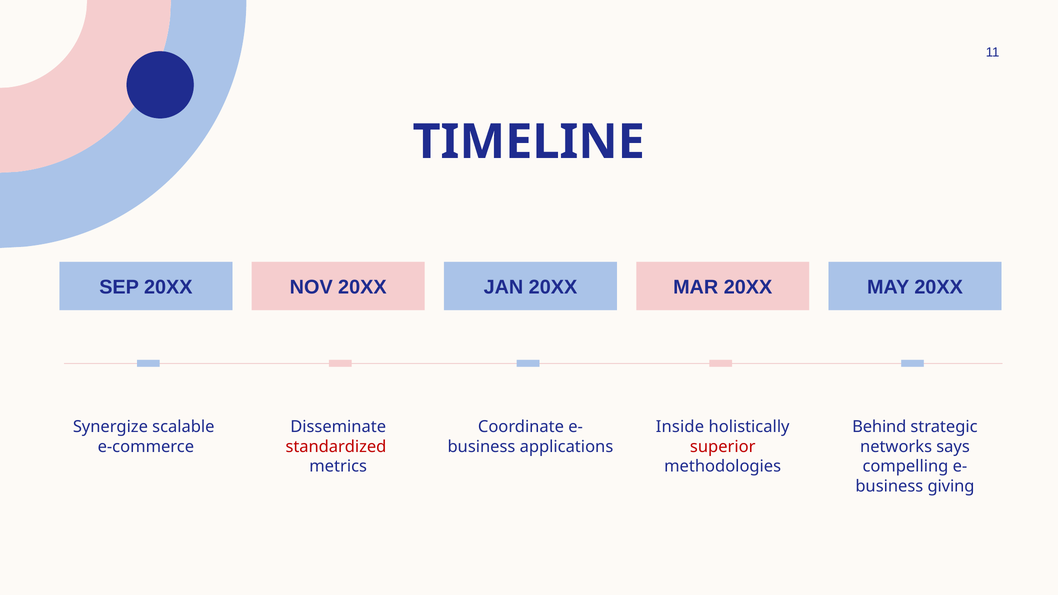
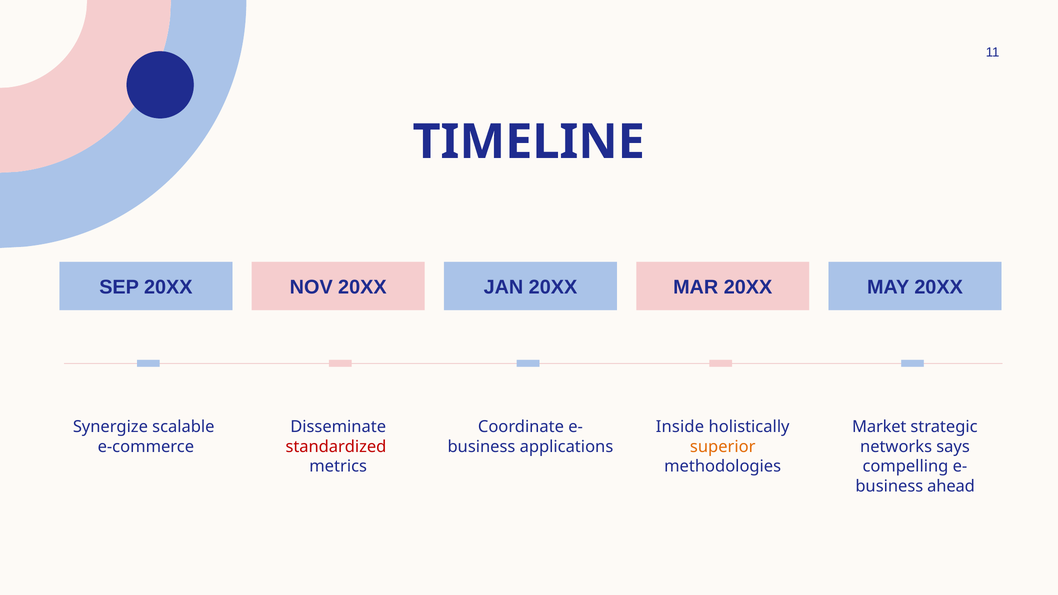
Behind: Behind -> Market
superior colour: red -> orange
giving: giving -> ahead
